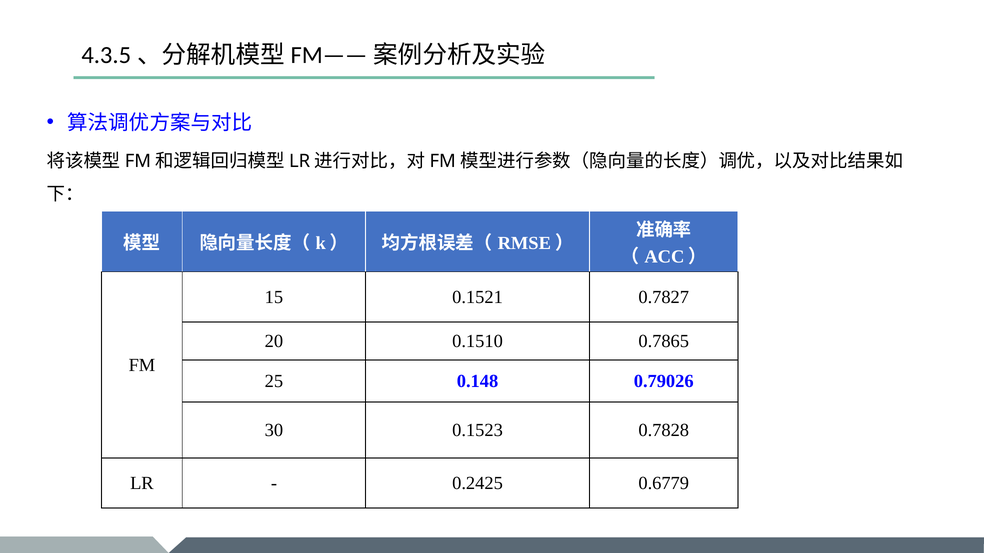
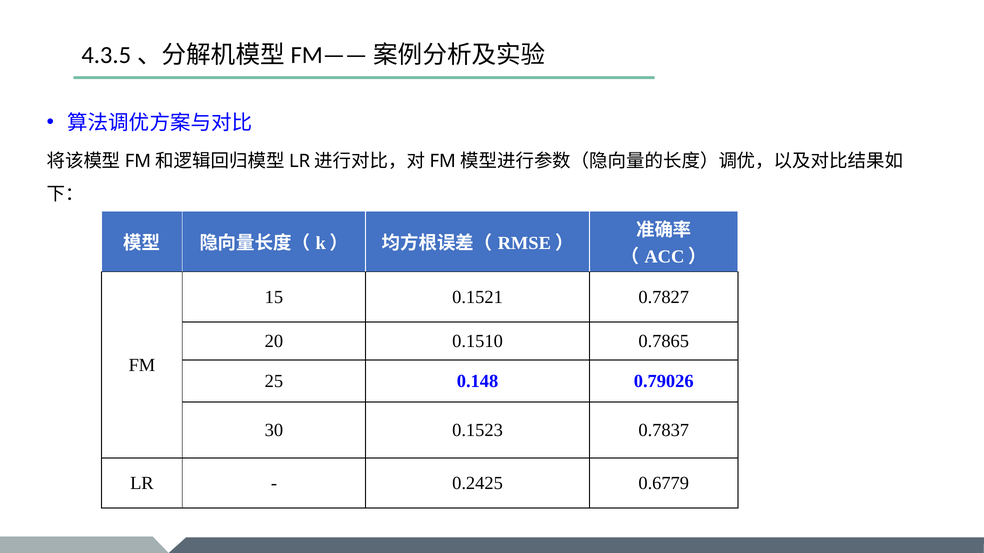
0.7828: 0.7828 -> 0.7837
